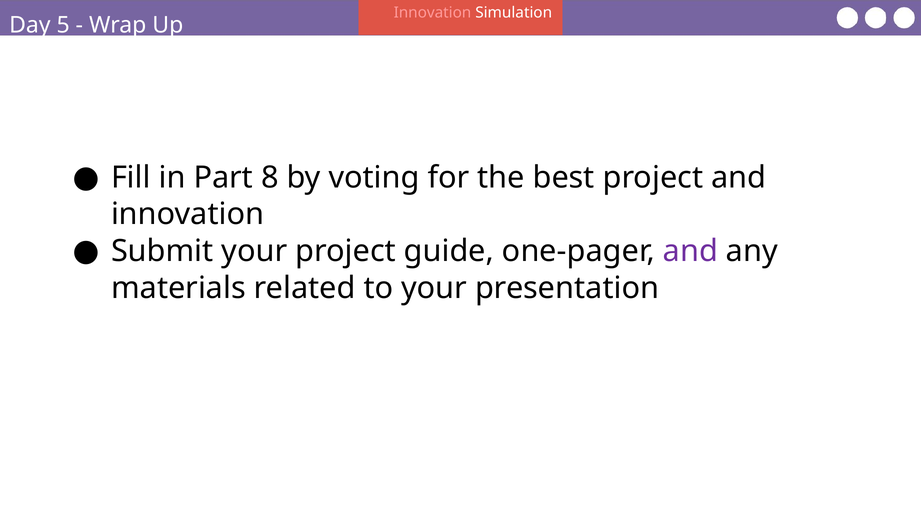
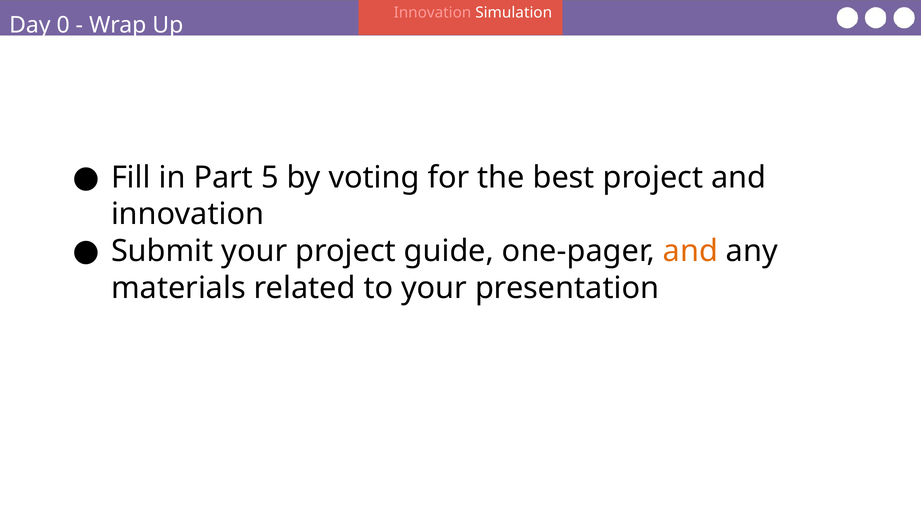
5: 5 -> 0
8: 8 -> 5
and at (690, 251) colour: purple -> orange
